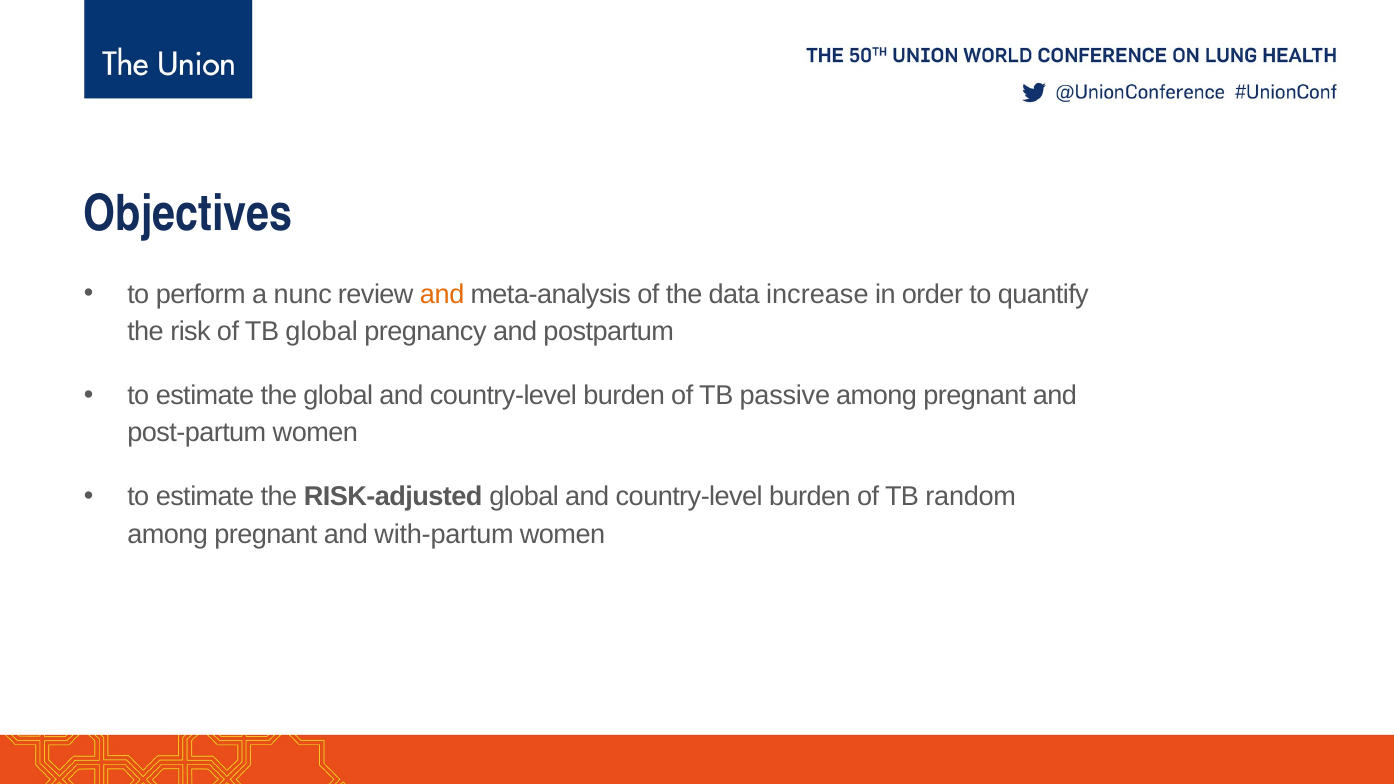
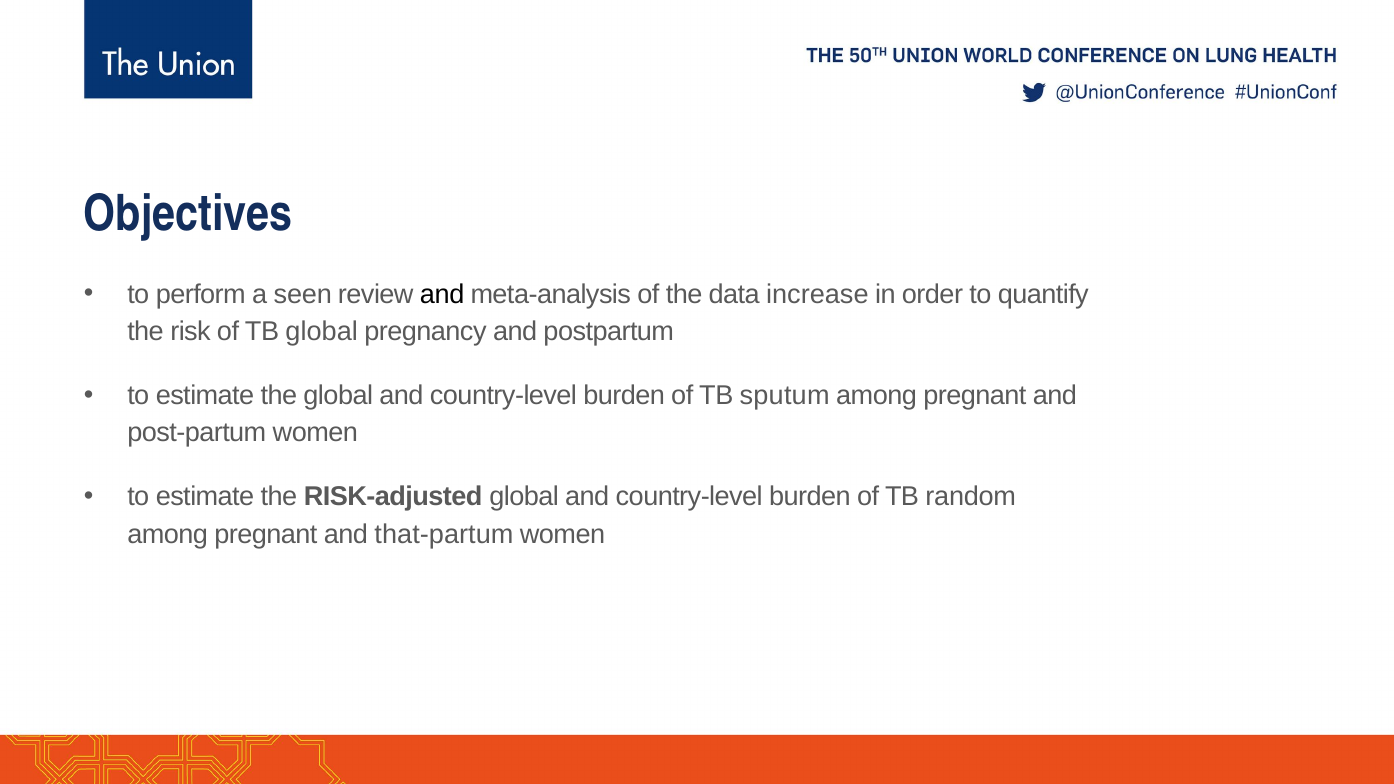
nunc: nunc -> seen
and at (442, 294) colour: orange -> black
passive: passive -> sputum
with-partum: with-partum -> that-partum
